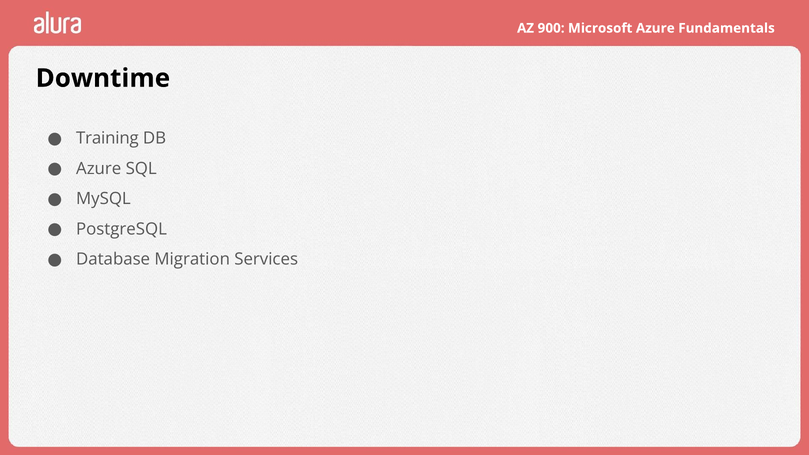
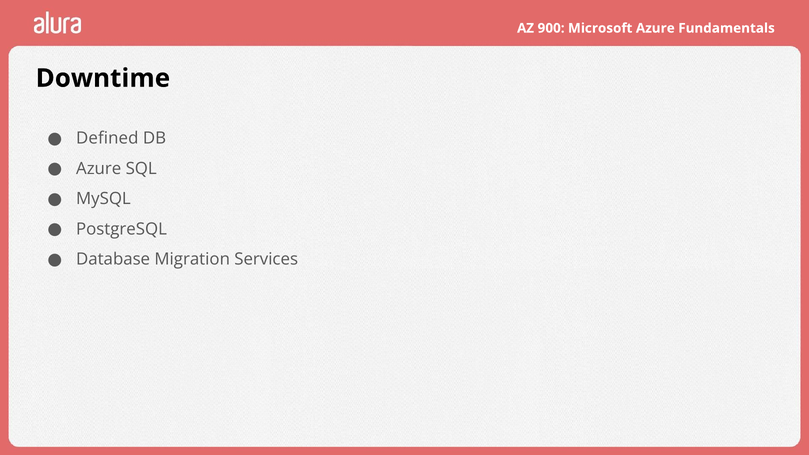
Training: Training -> Defined
